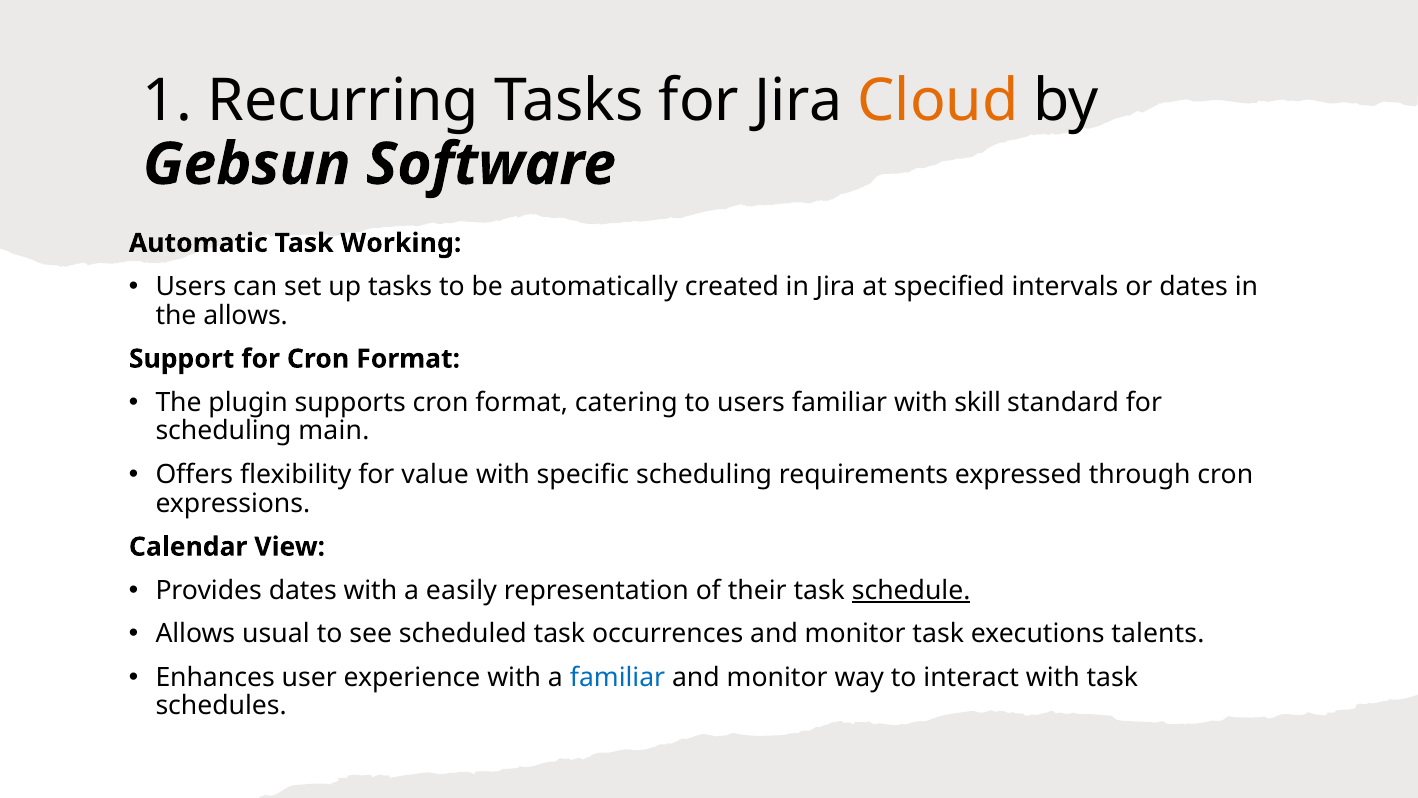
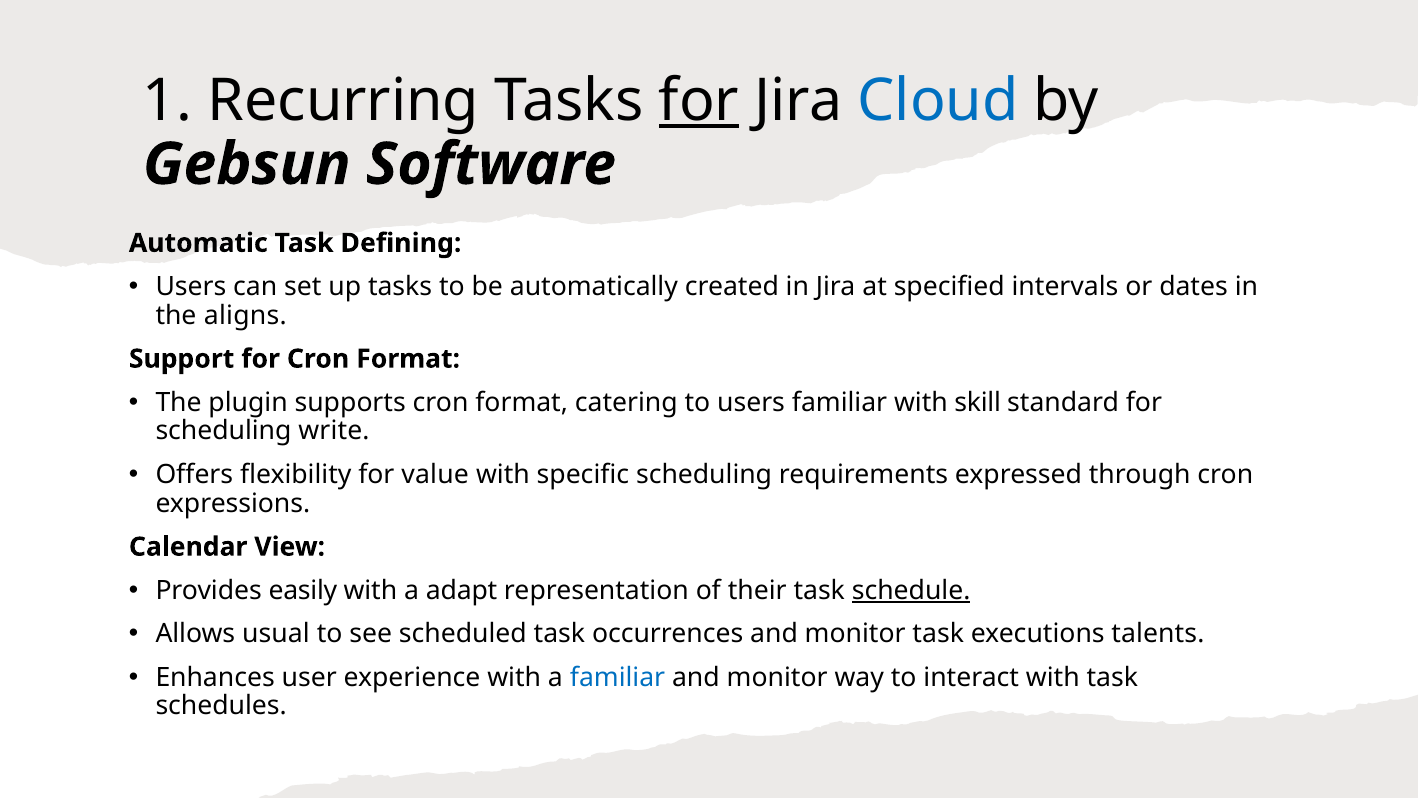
for at (699, 101) underline: none -> present
Cloud colour: orange -> blue
Working: Working -> Defining
the allows: allows -> aligns
main: main -> write
Provides dates: dates -> easily
easily: easily -> adapt
